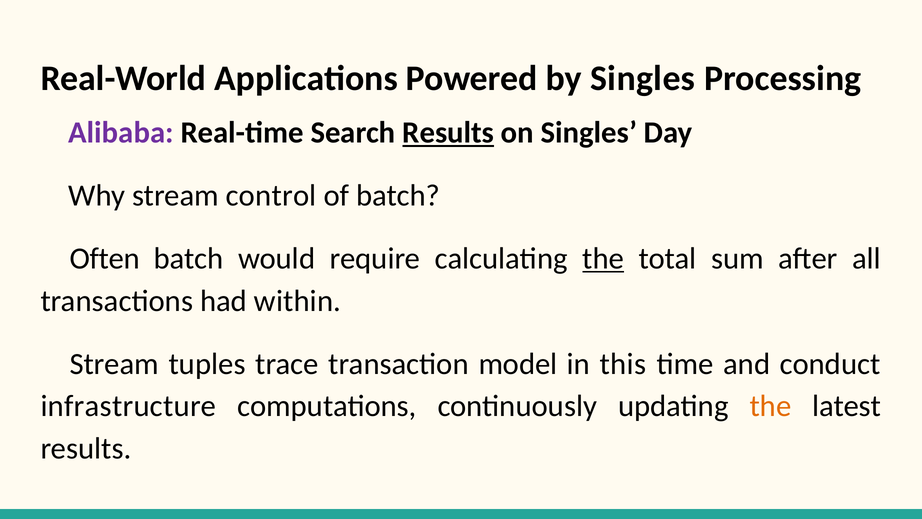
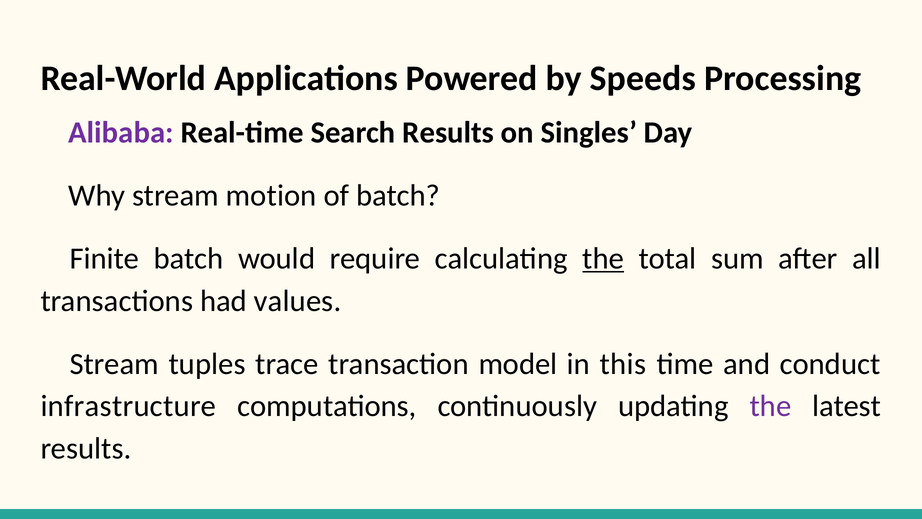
by Singles: Singles -> Speeds
Results at (448, 133) underline: present -> none
control: control -> motion
Often: Often -> Finite
within: within -> values
the at (770, 406) colour: orange -> purple
